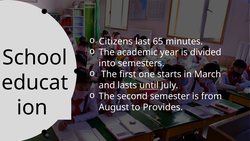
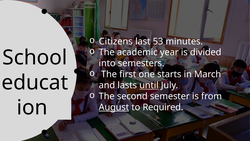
65: 65 -> 53
August underline: none -> present
Provides: Provides -> Required
